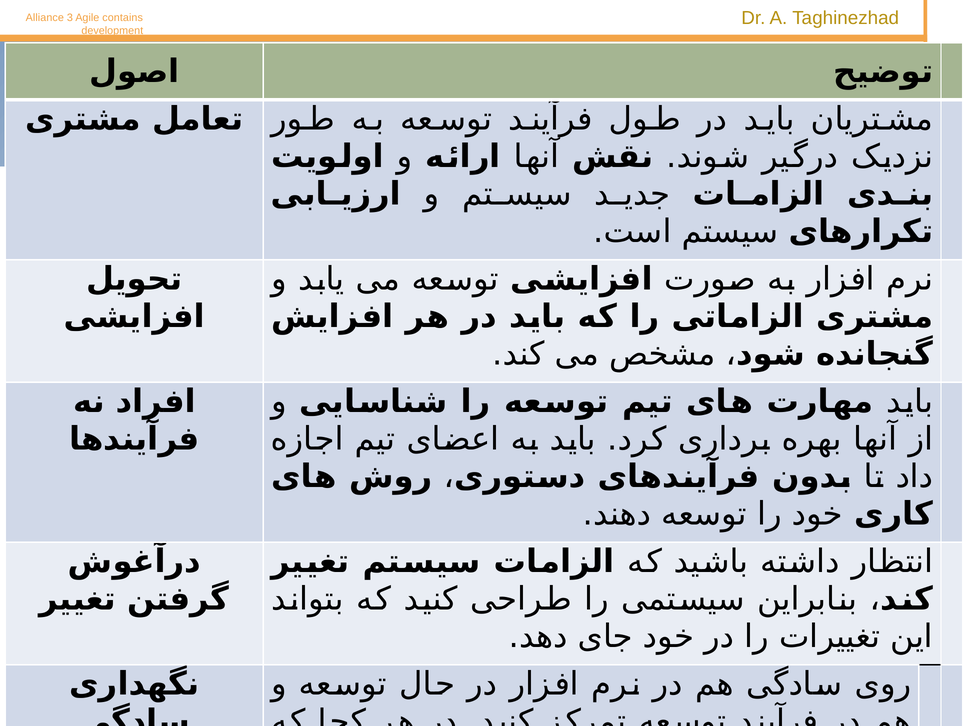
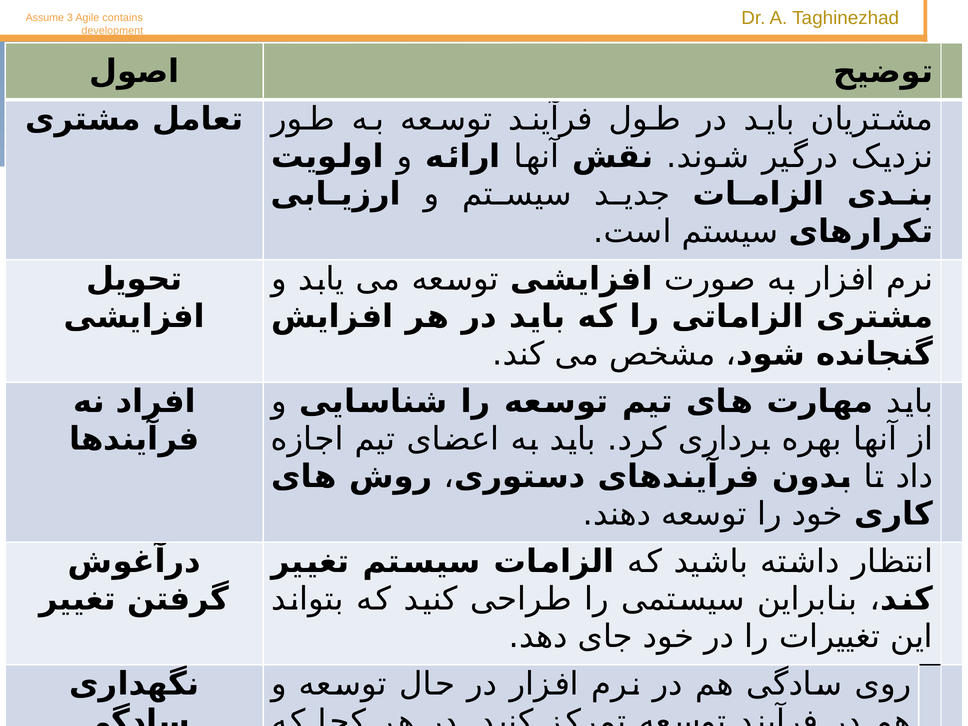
Alliance: Alliance -> Assume
